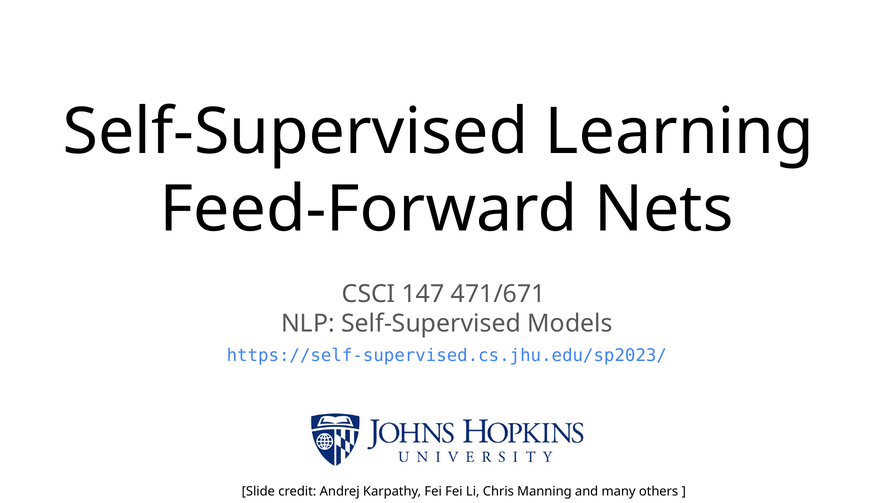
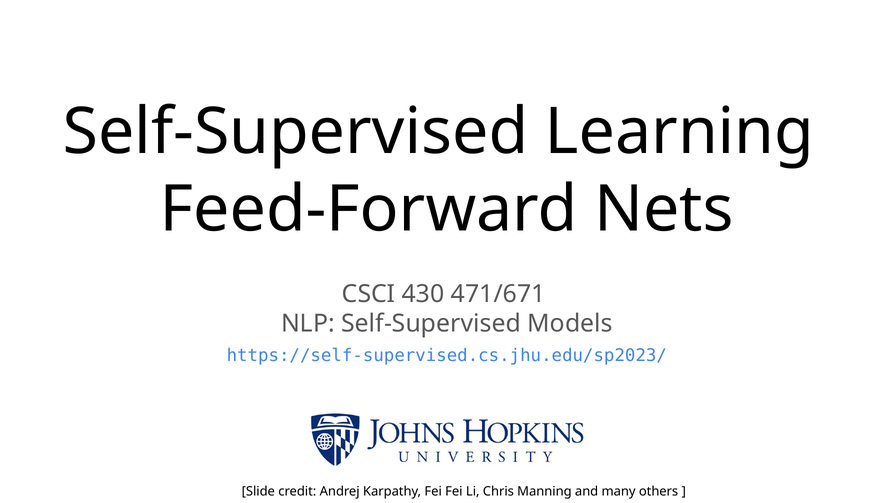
147: 147 -> 430
